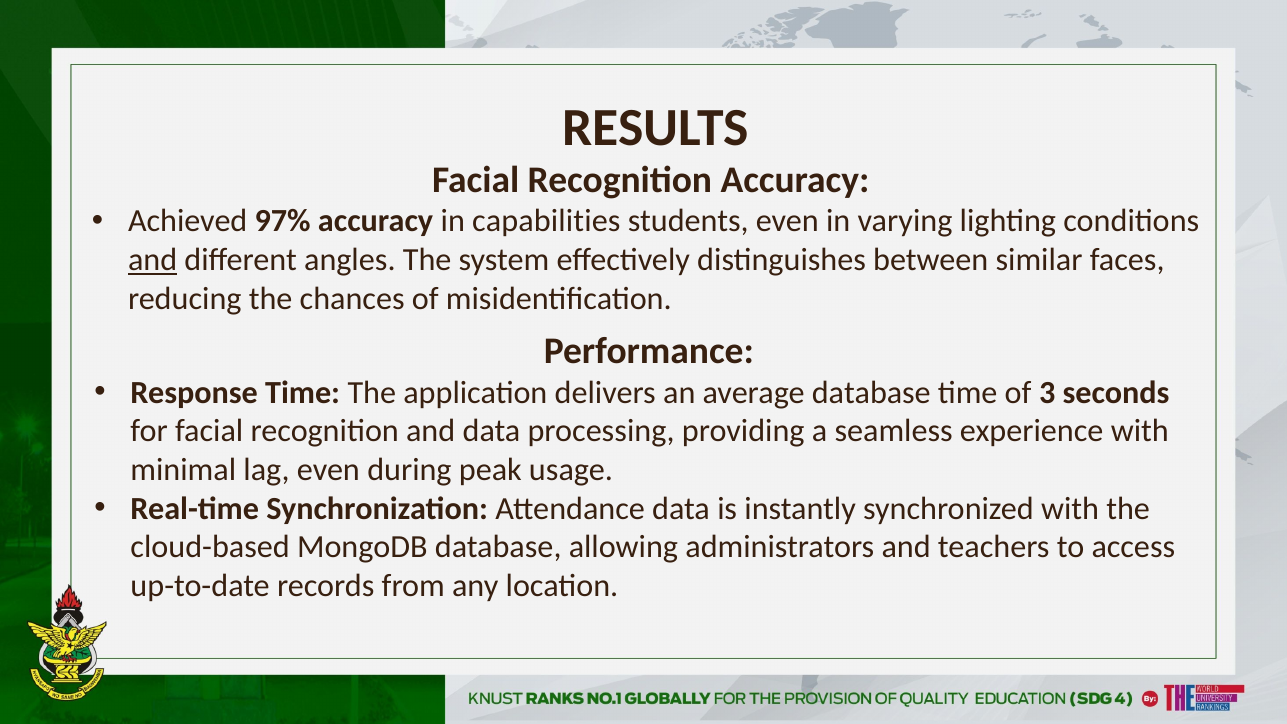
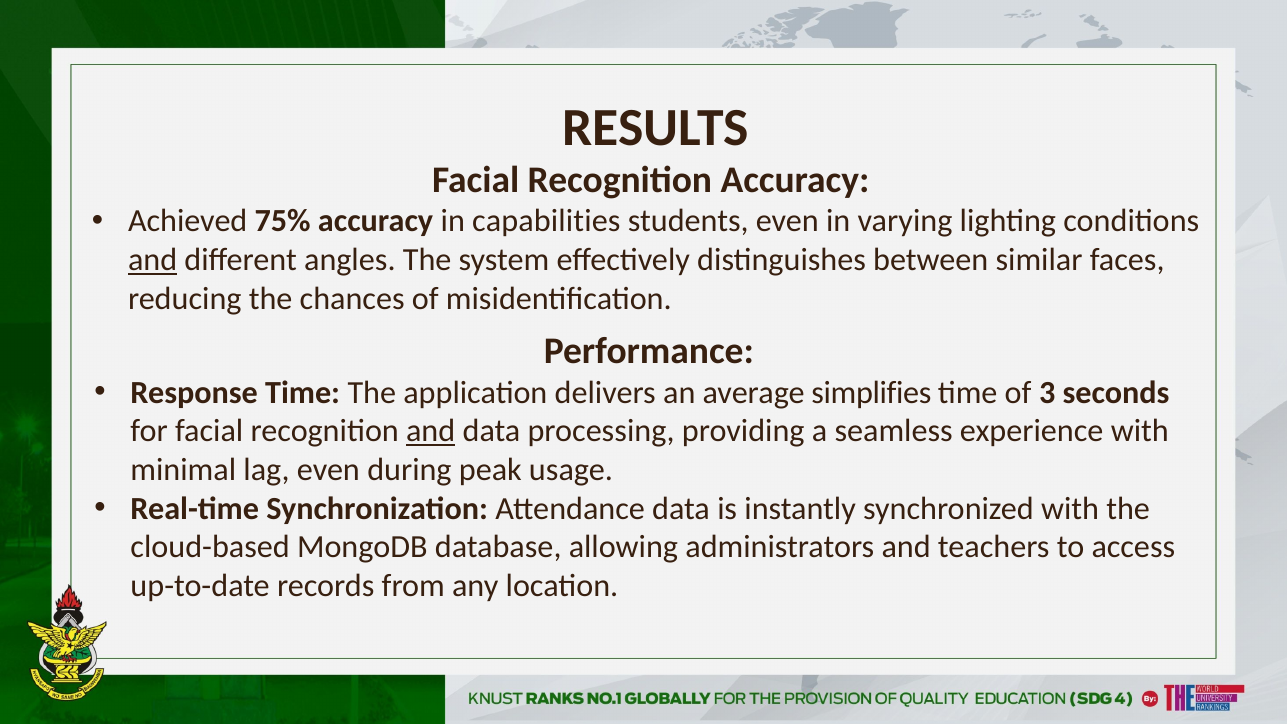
97%: 97% -> 75%
average database: database -> simplifies
and at (431, 431) underline: none -> present
